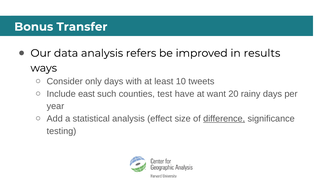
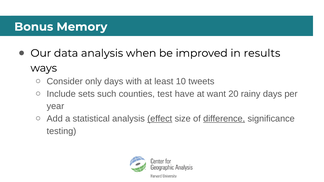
Transfer: Transfer -> Memory
refers: refers -> when
east: east -> sets
effect underline: none -> present
